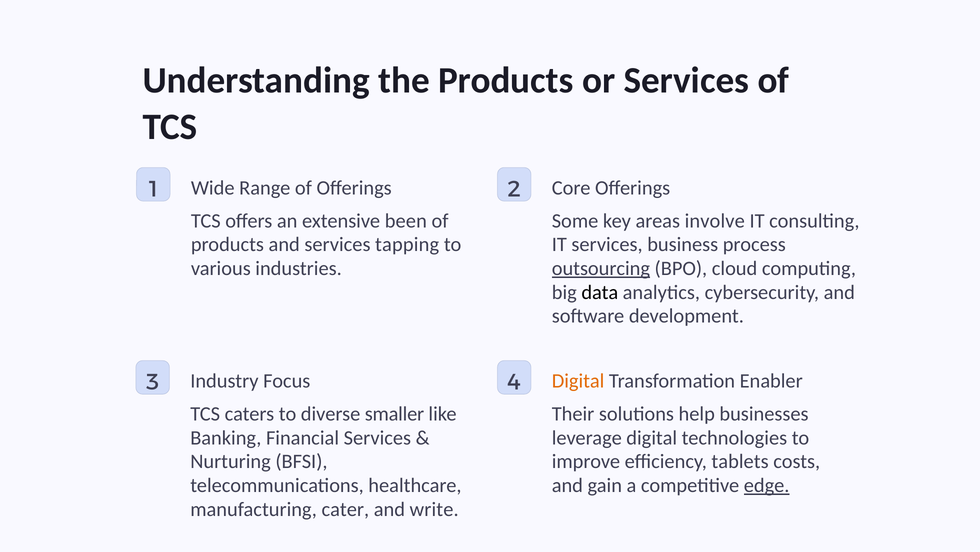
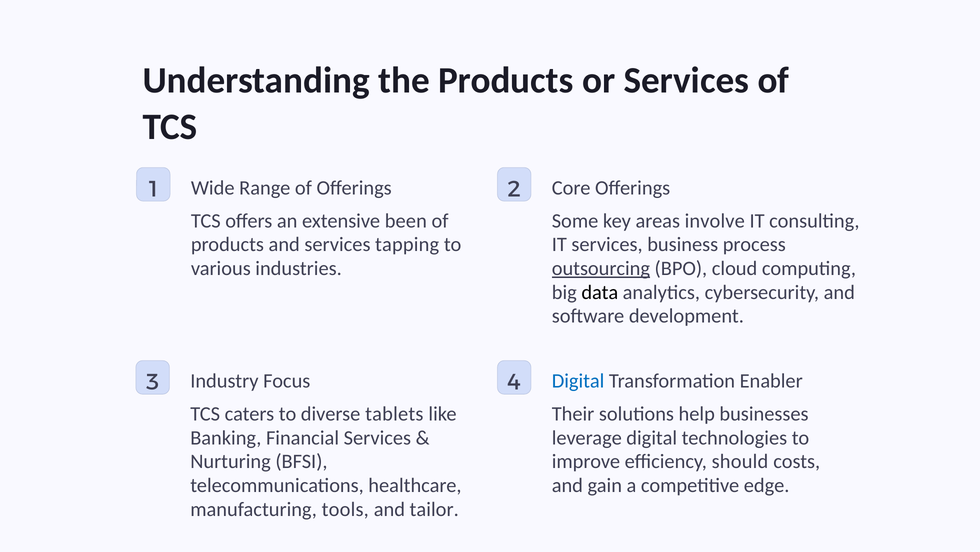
Digital at (578, 381) colour: orange -> blue
smaller: smaller -> tablets
tablets: tablets -> should
edge underline: present -> none
cater: cater -> tools
write: write -> tailor
